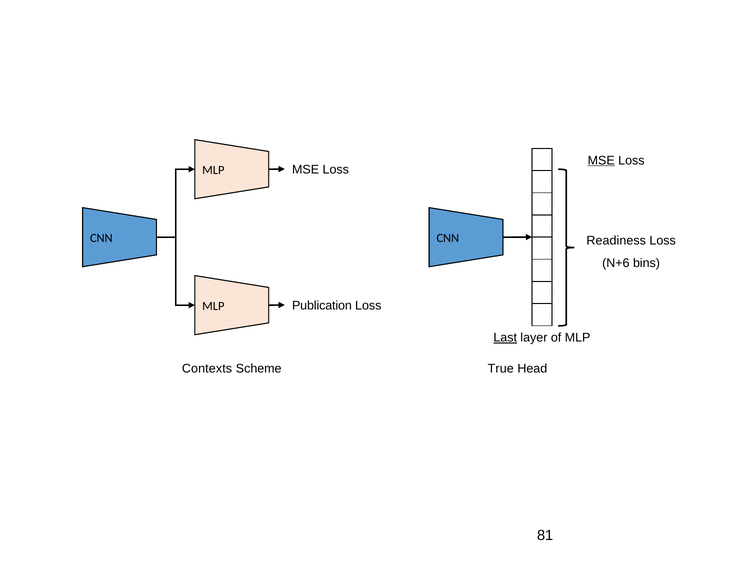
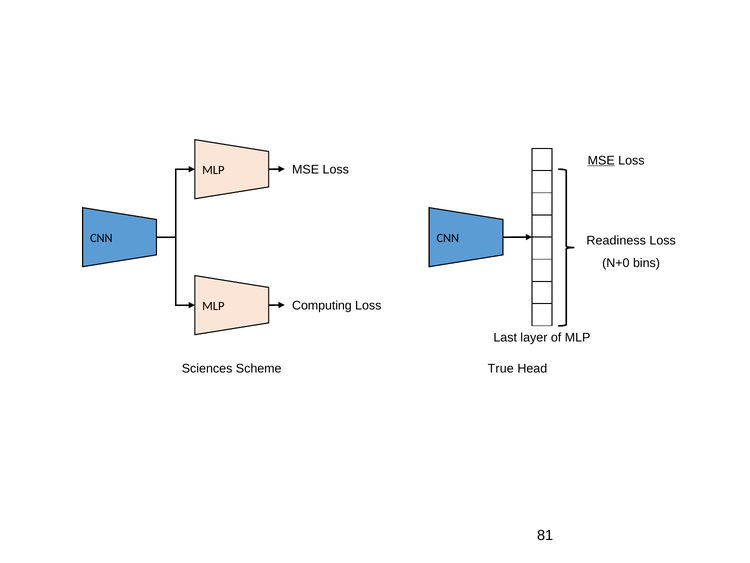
N+6: N+6 -> N+0
Publication: Publication -> Computing
Last underline: present -> none
Contexts: Contexts -> Sciences
